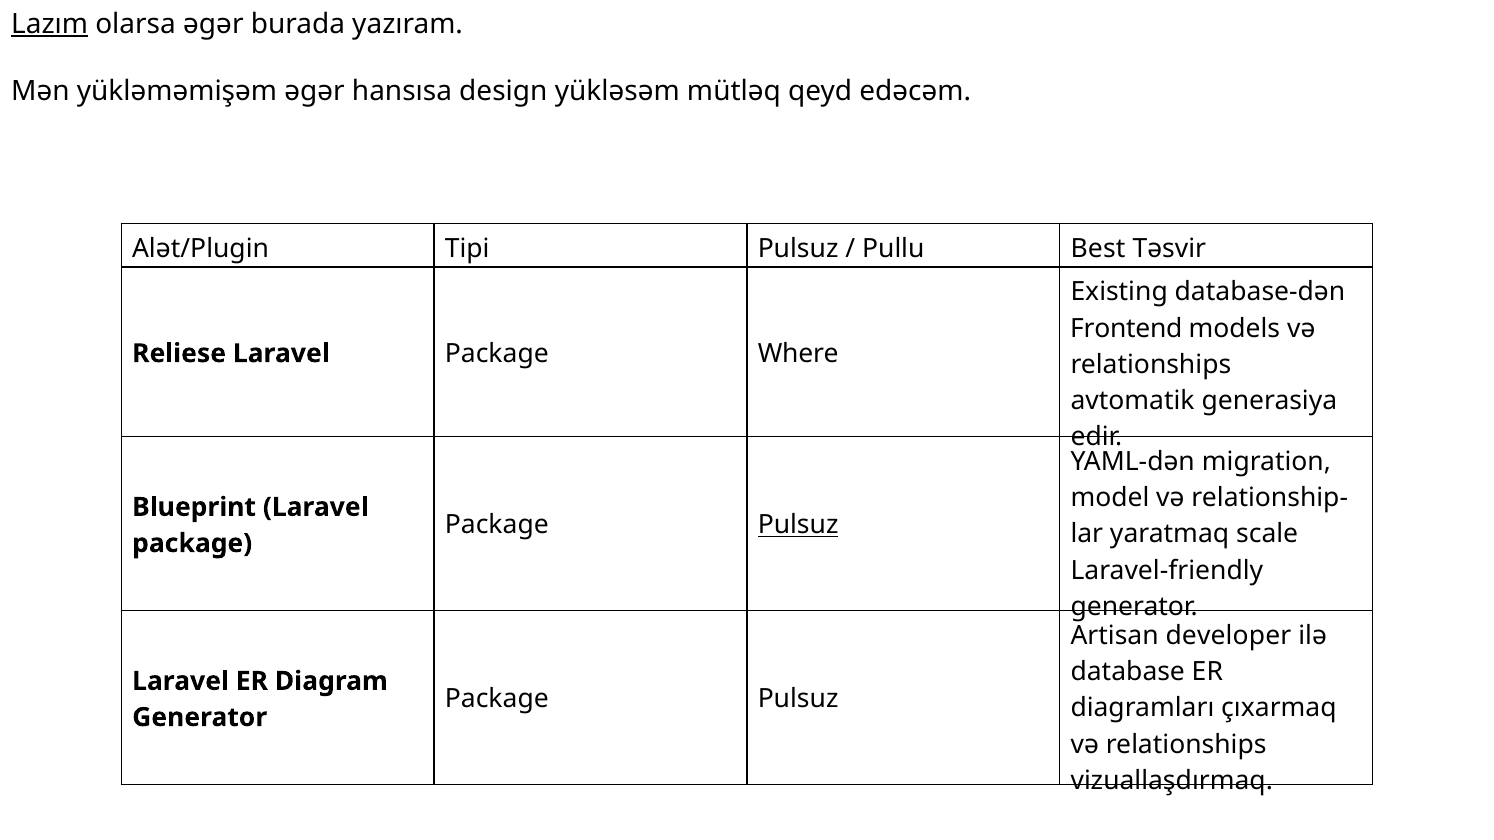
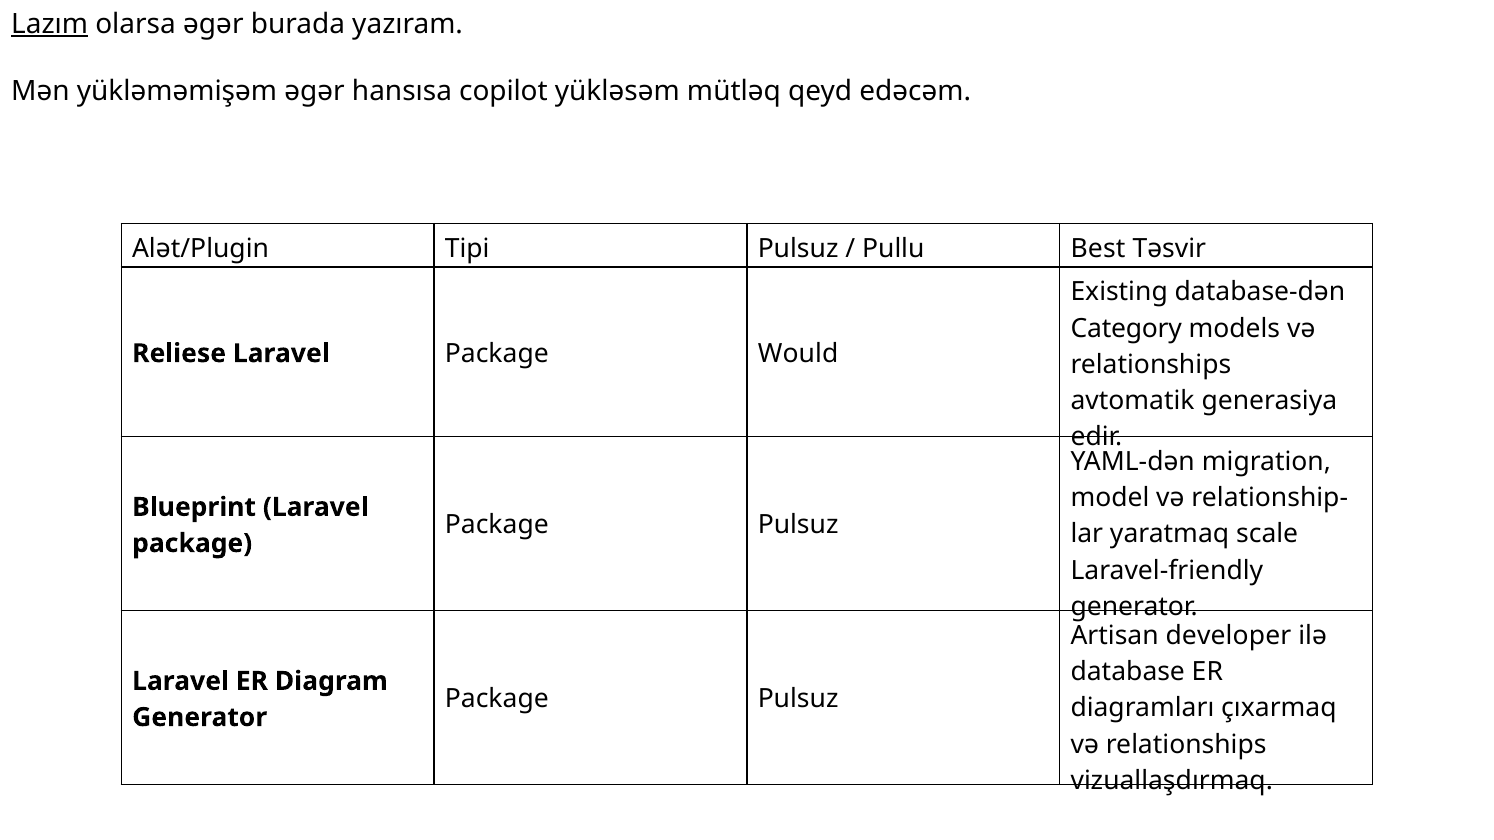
design: design -> copilot
Frontend: Frontend -> Category
Where: Where -> Would
Pulsuz at (798, 525) underline: present -> none
